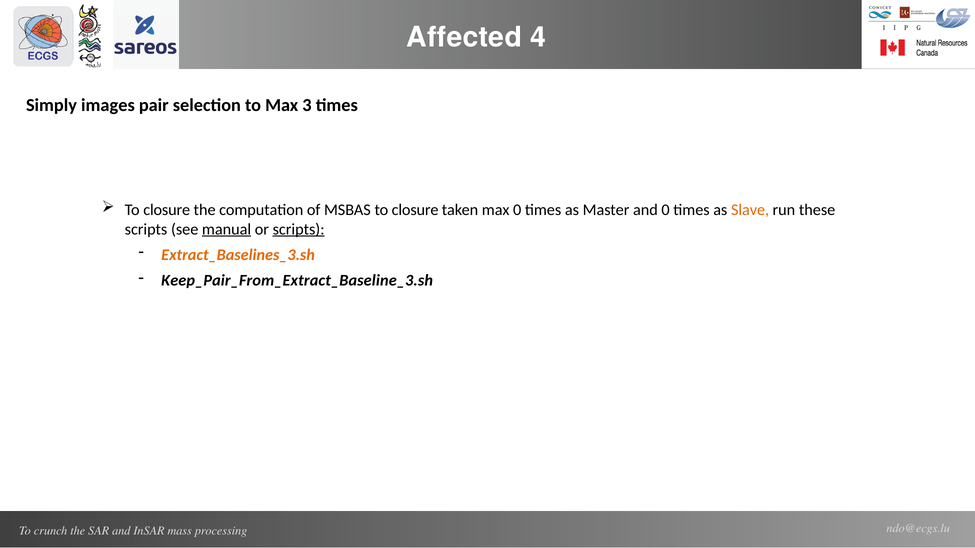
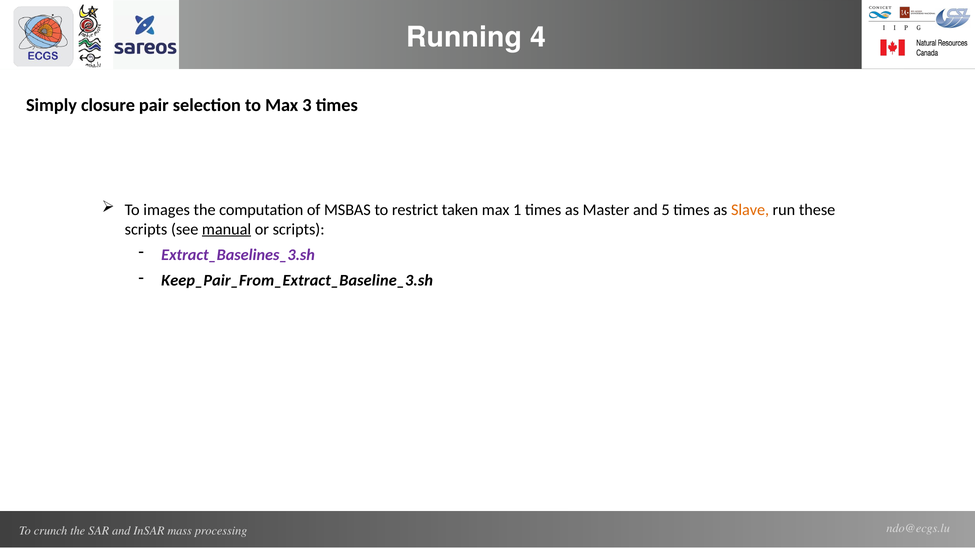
Affected: Affected -> Running
images: images -> closure
closure at (167, 210): closure -> images
MSBAS to closure: closure -> restrict
max 0: 0 -> 1
and 0: 0 -> 5
scripts at (299, 229) underline: present -> none
Extract_Baselines_3.sh colour: orange -> purple
